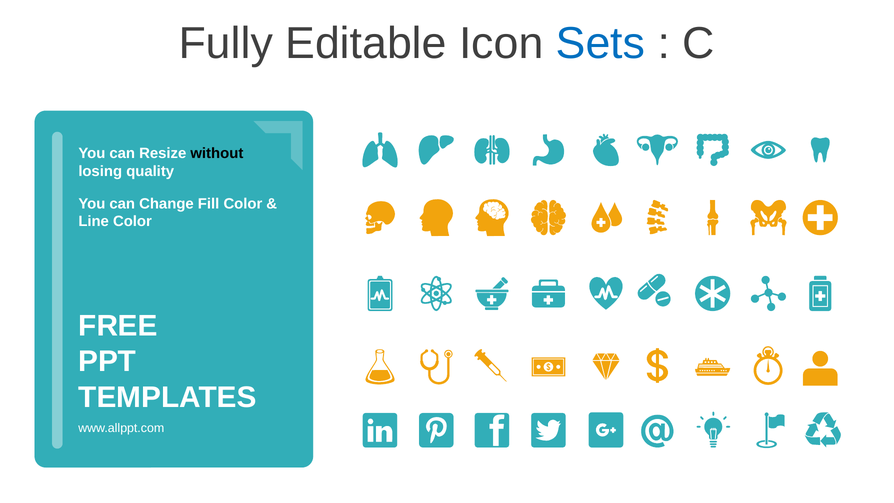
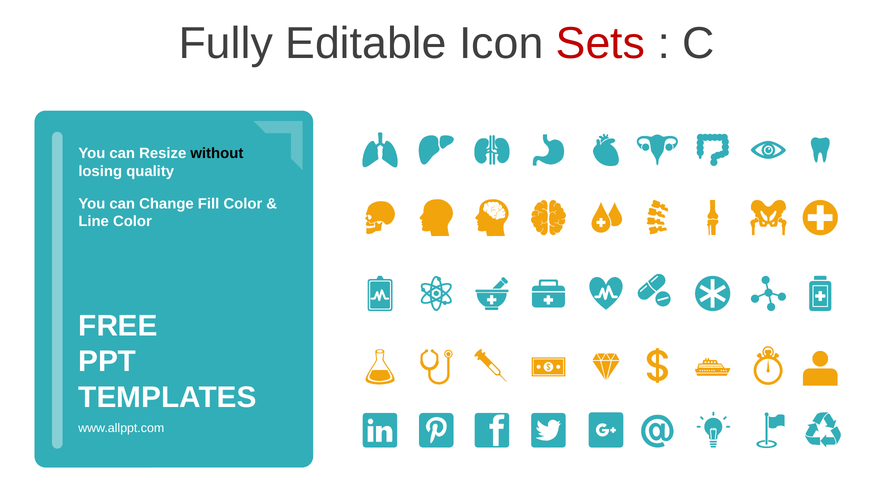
Sets colour: blue -> red
